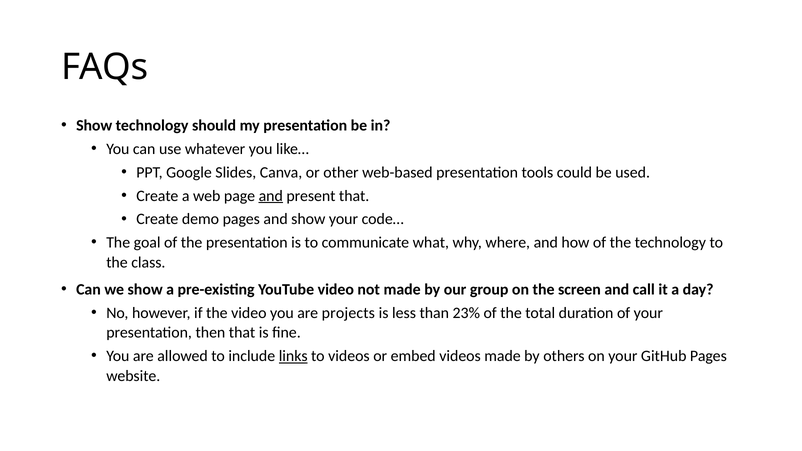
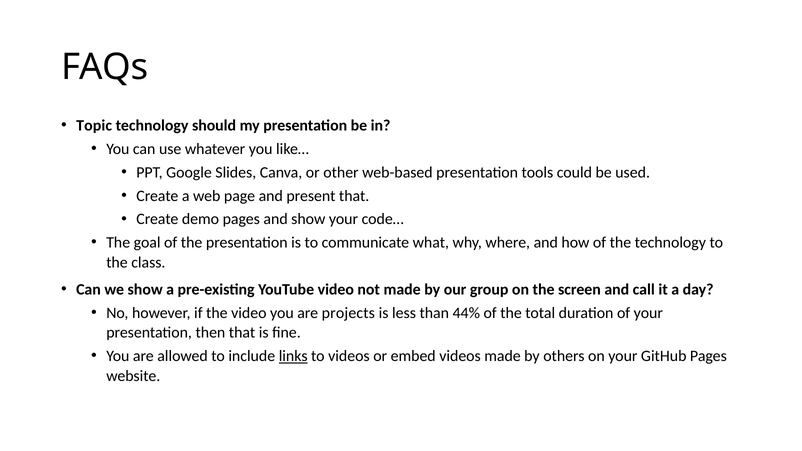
Show at (94, 126): Show -> Topic
and at (271, 196) underline: present -> none
23%: 23% -> 44%
